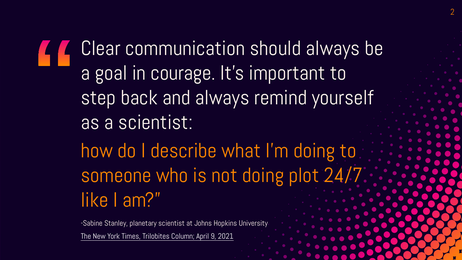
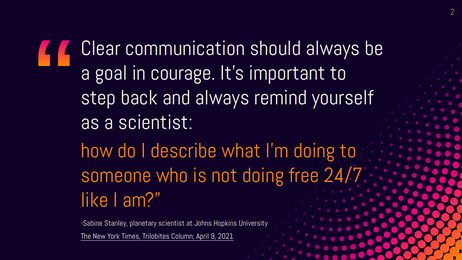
plot: plot -> free
